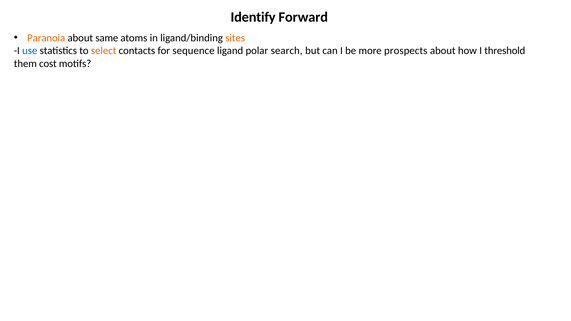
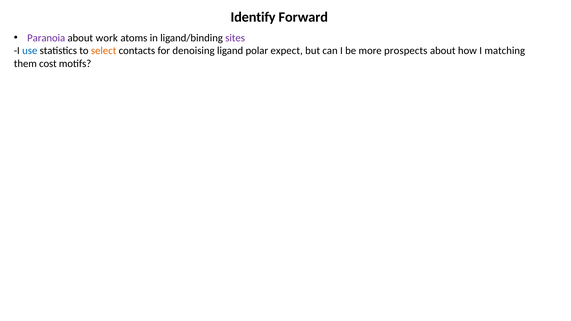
Paranoia colour: orange -> purple
same: same -> work
sites colour: orange -> purple
sequence: sequence -> denoising
search: search -> expect
threshold: threshold -> matching
